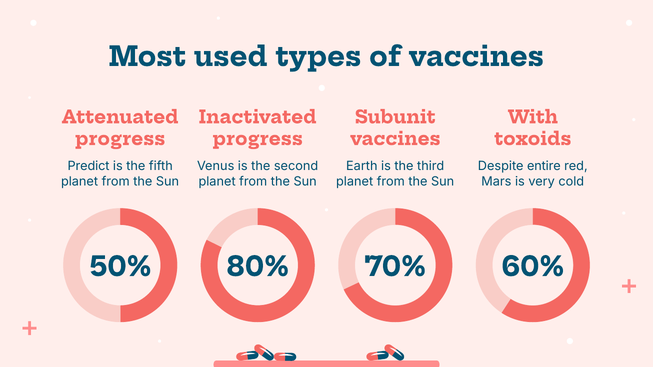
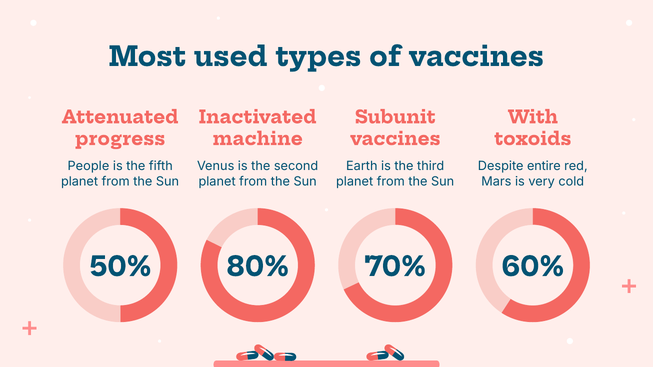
progress at (258, 139): progress -> machine
Predict: Predict -> People
